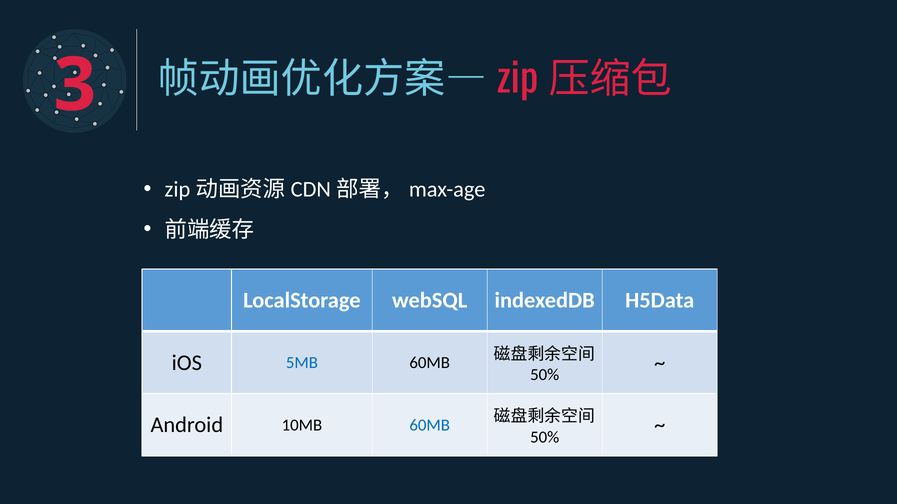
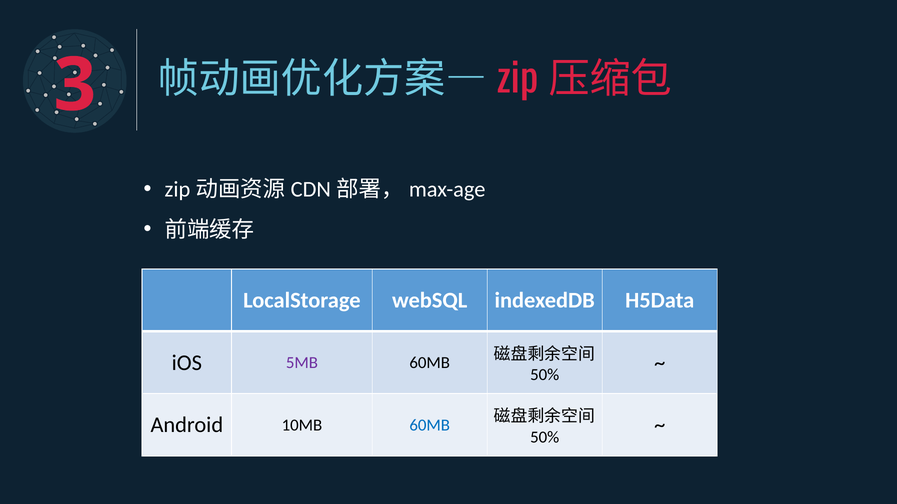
5MB colour: blue -> purple
